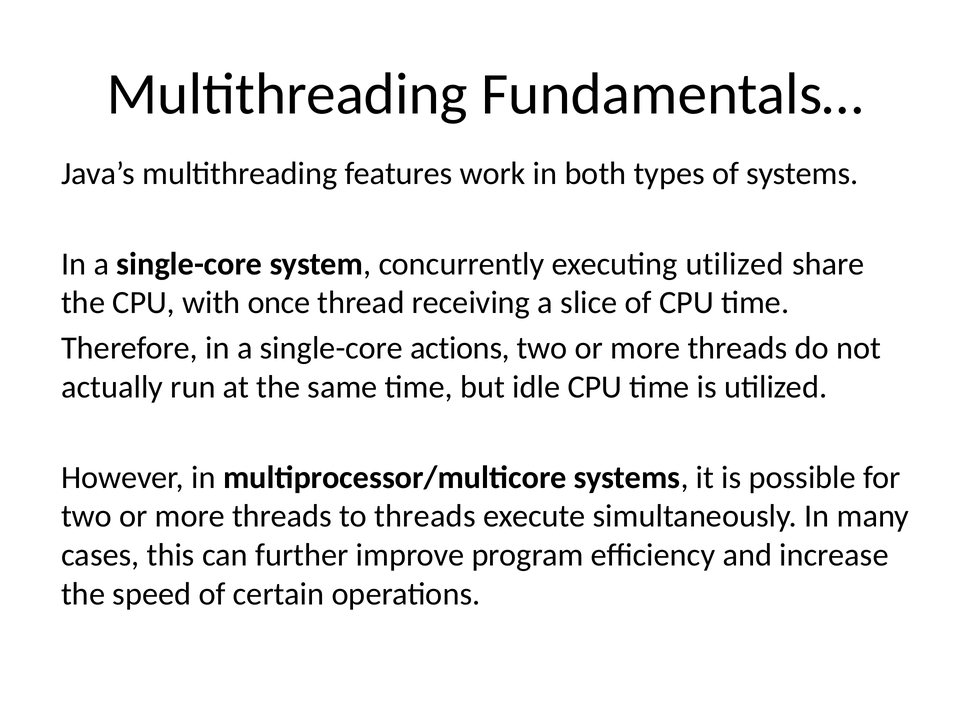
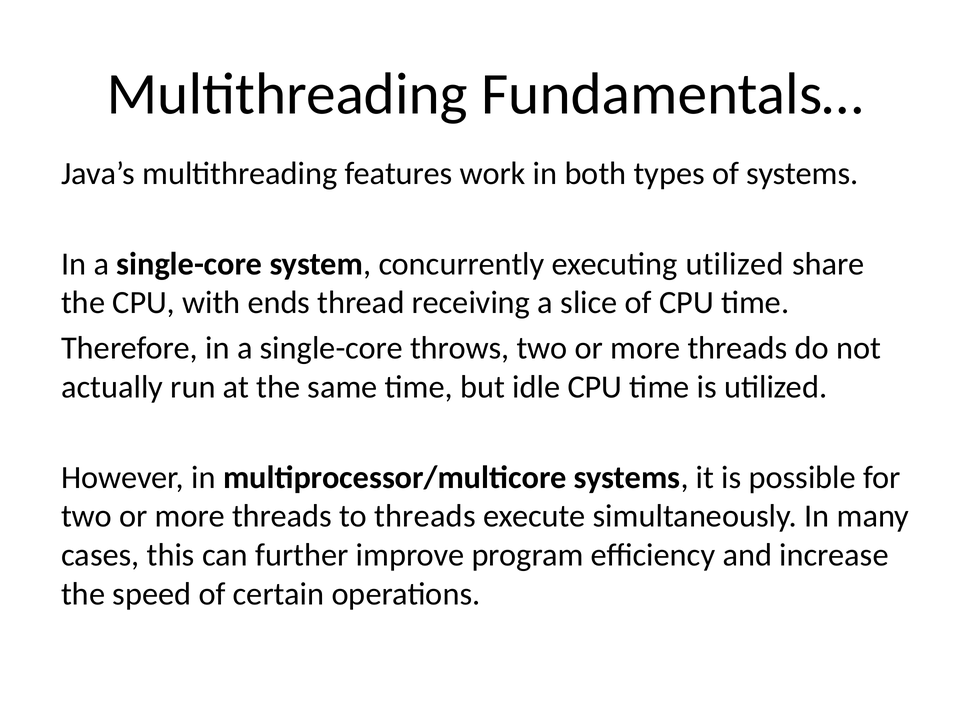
once: once -> ends
actions: actions -> throws
